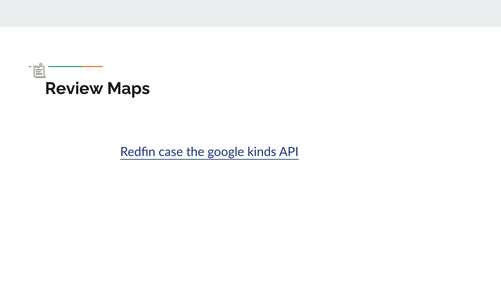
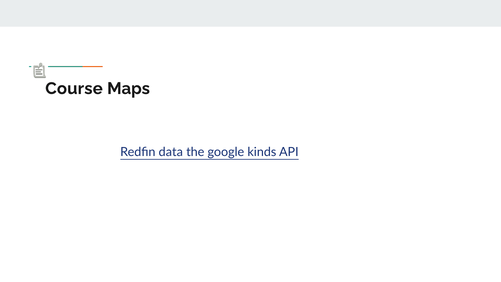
Review: Review -> Course
case: case -> data
